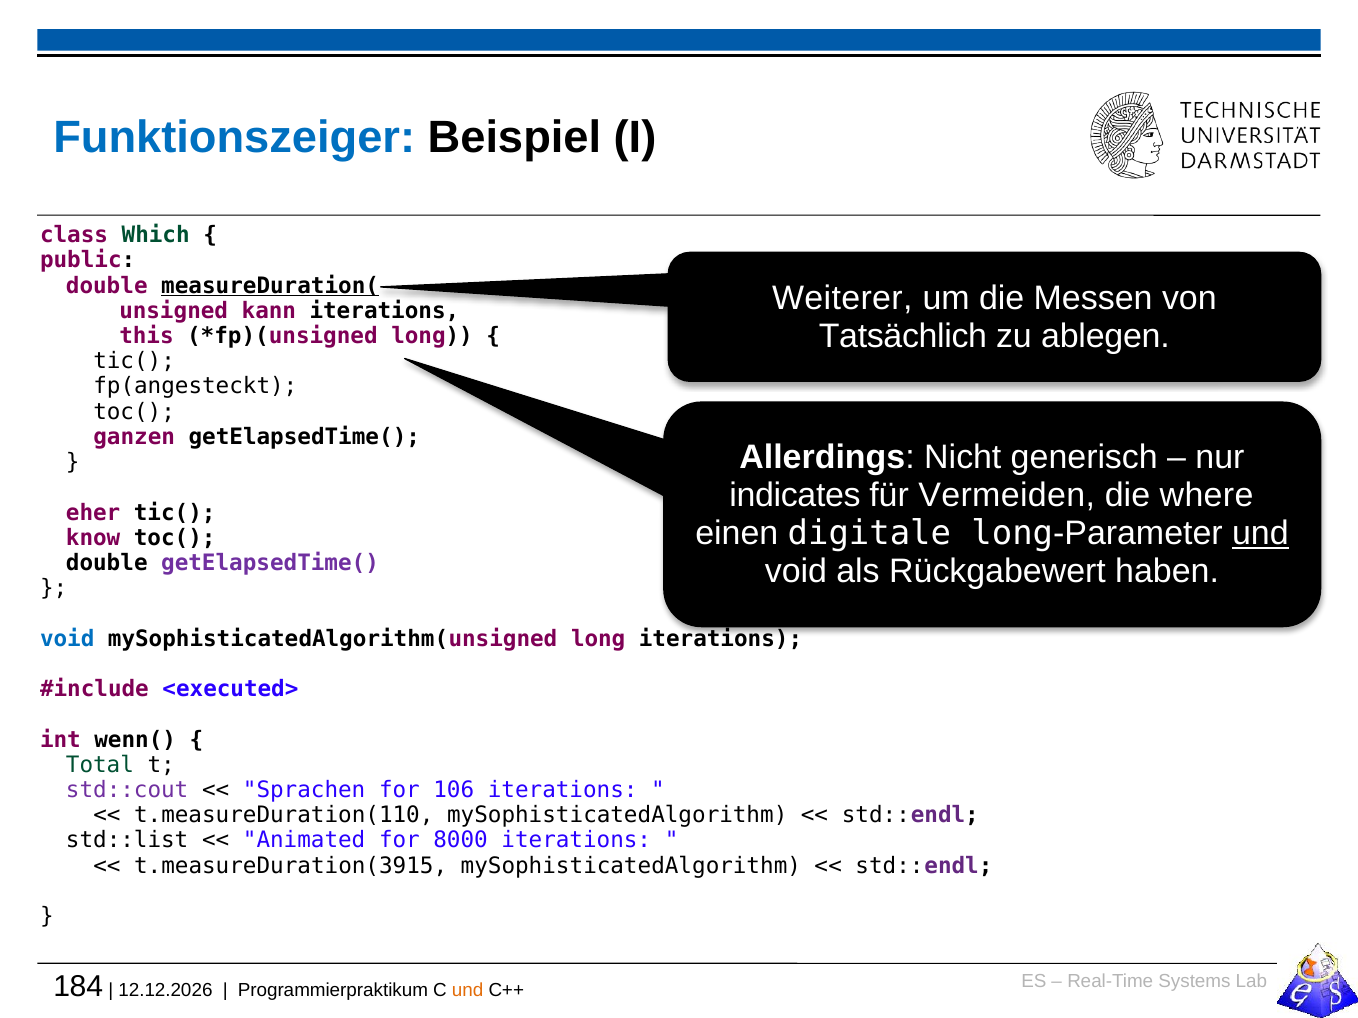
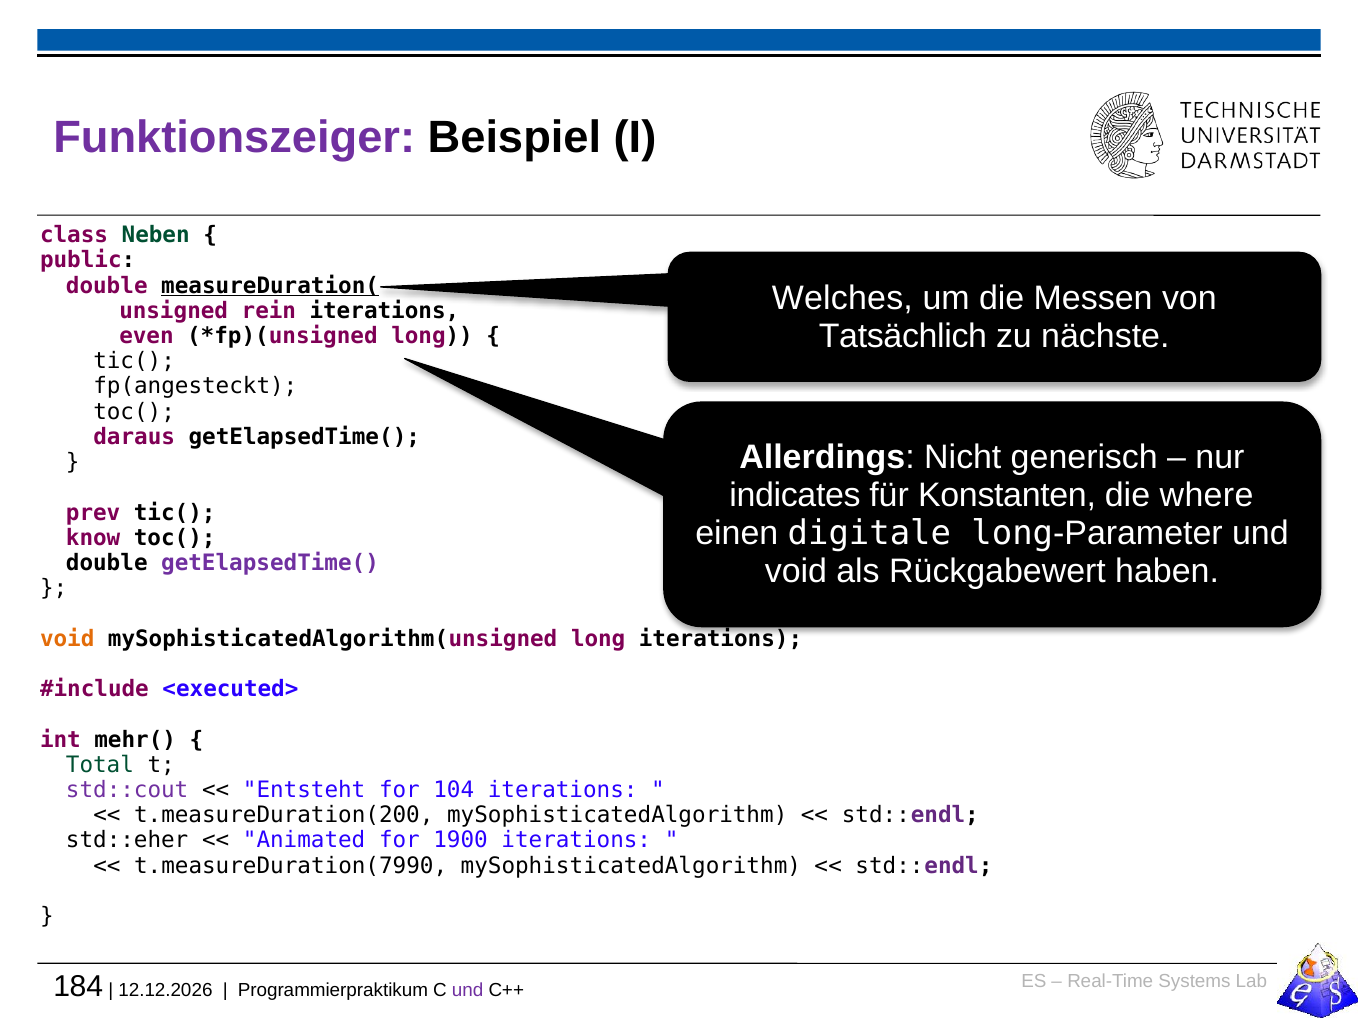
Funktionszeiger colour: blue -> purple
Which: Which -> Neben
Weiterer: Weiterer -> Welches
kann: kann -> rein
ablegen: ablegen -> nächste
this: this -> even
ganzen: ganzen -> daraus
Vermeiden: Vermeiden -> Konstanten
eher: eher -> prev
und at (1260, 534) underline: present -> none
void at (67, 639) colour: blue -> orange
wenn(: wenn( -> mehr(
Sprachen: Sprachen -> Entsteht
106: 106 -> 104
t.measureDuration(110: t.measureDuration(110 -> t.measureDuration(200
std::list: std::list -> std::eher
8000: 8000 -> 1900
t.measureDuration(3915: t.measureDuration(3915 -> t.measureDuration(7990
und at (468, 991) colour: orange -> purple
